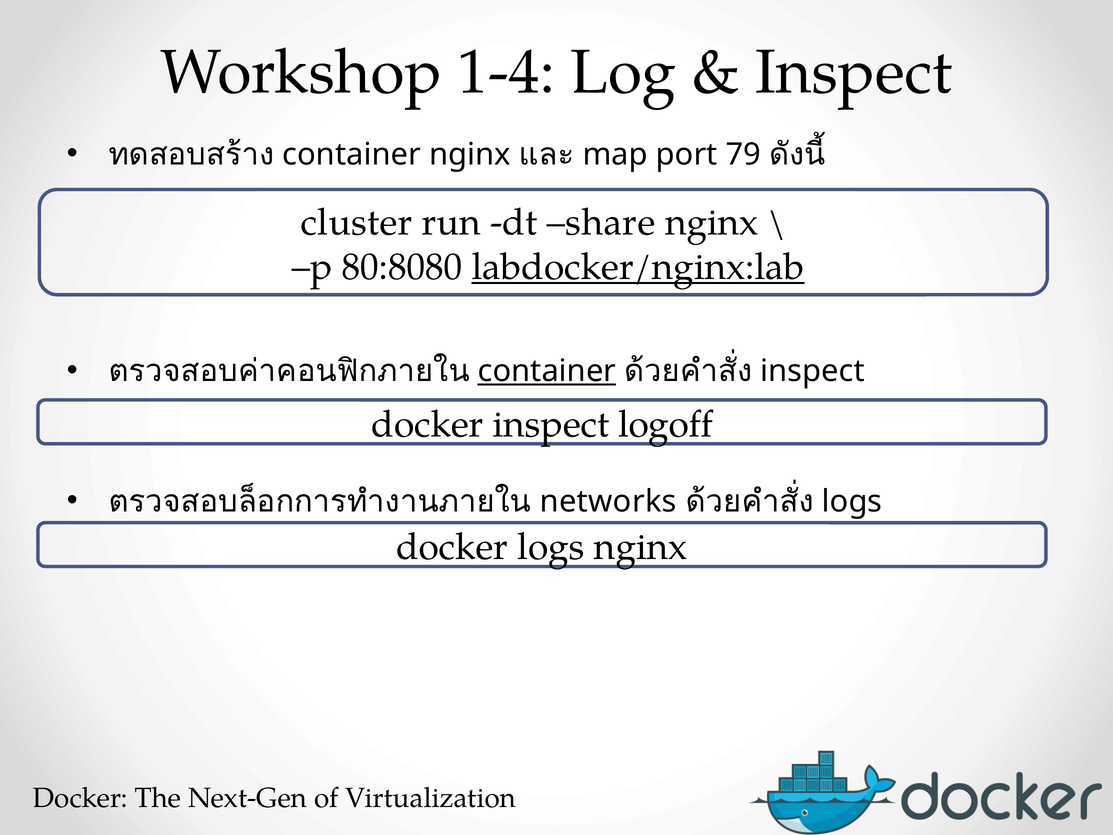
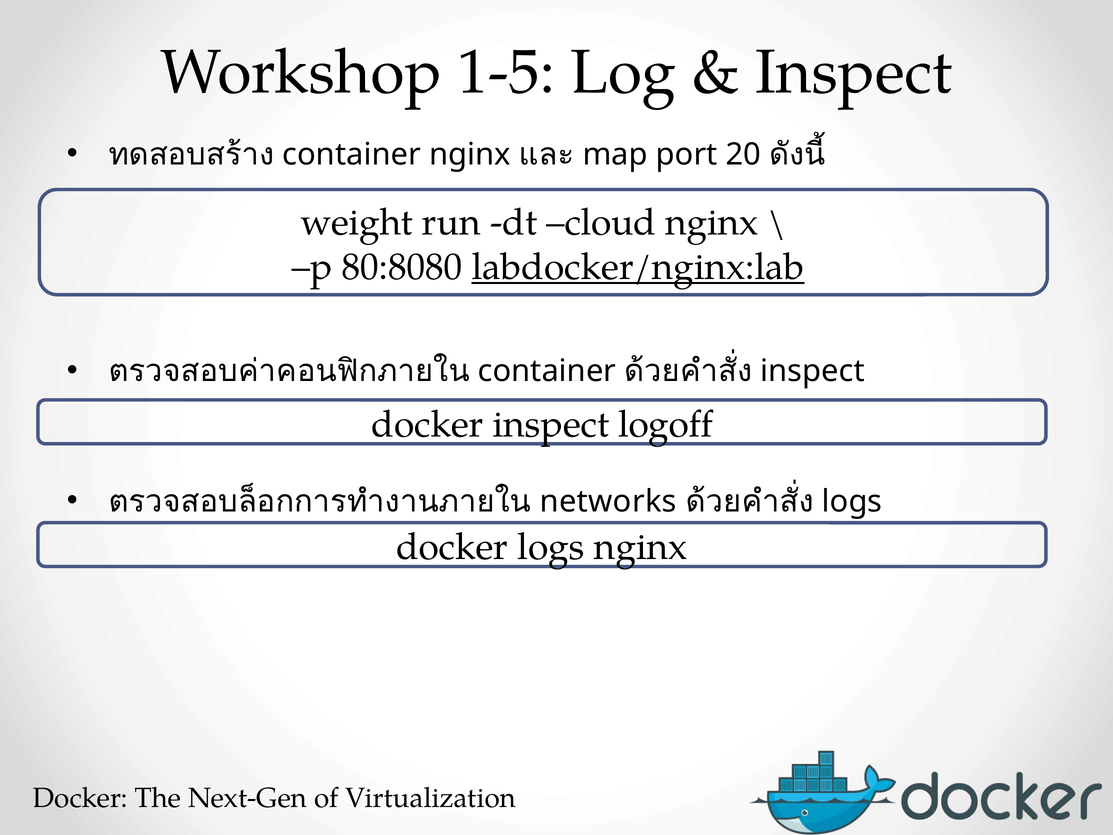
1-4: 1-4 -> 1-5
79: 79 -> 20
cluster: cluster -> weight
share: share -> cloud
container at (547, 371) underline: present -> none
